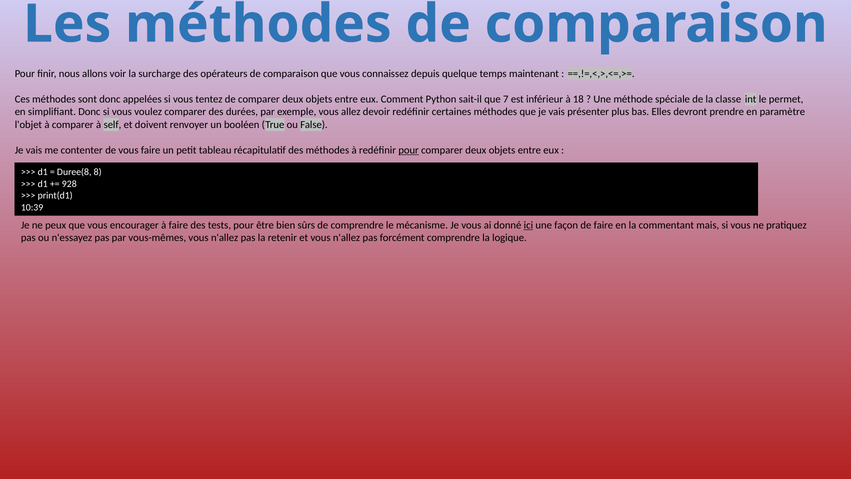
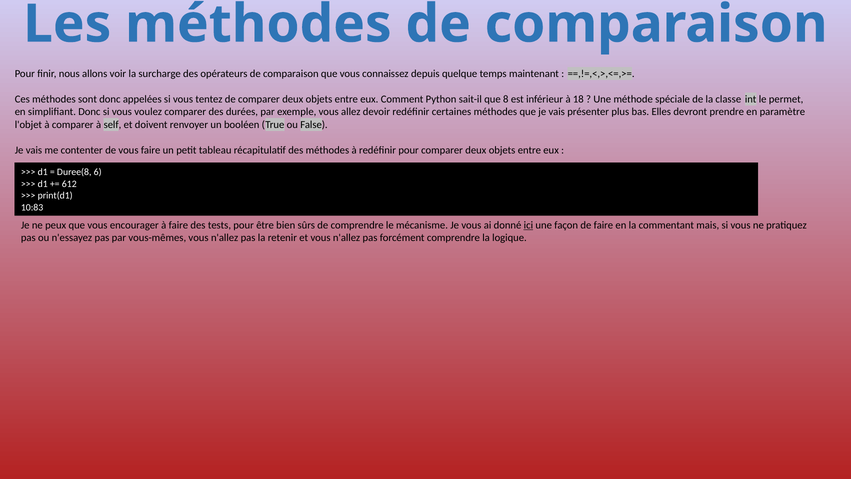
7: 7 -> 8
pour at (409, 150) underline: present -> none
8: 8 -> 6
928: 928 -> 612
10:39: 10:39 -> 10:83
